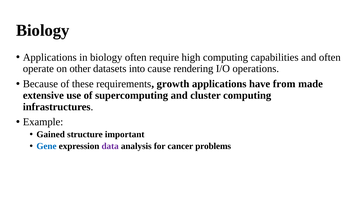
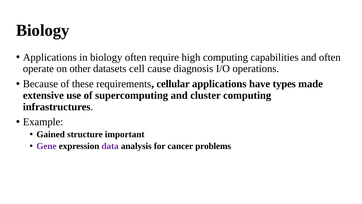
into: into -> cell
rendering: rendering -> diagnosis
growth: growth -> cellular
from: from -> types
Gene colour: blue -> purple
